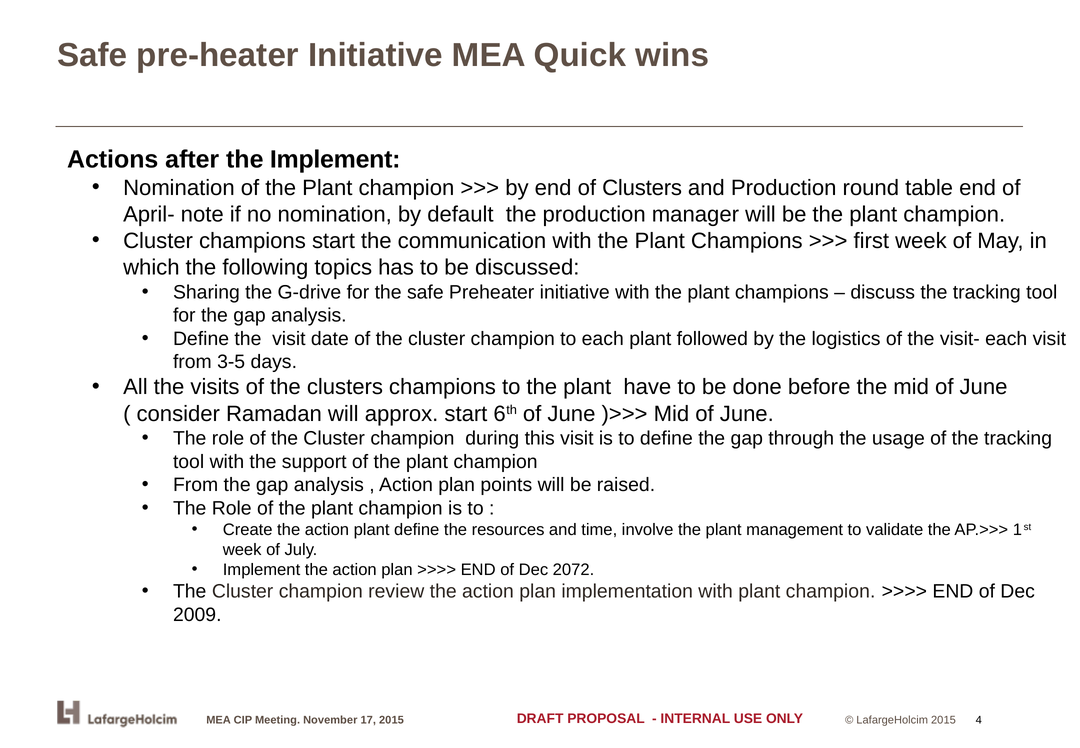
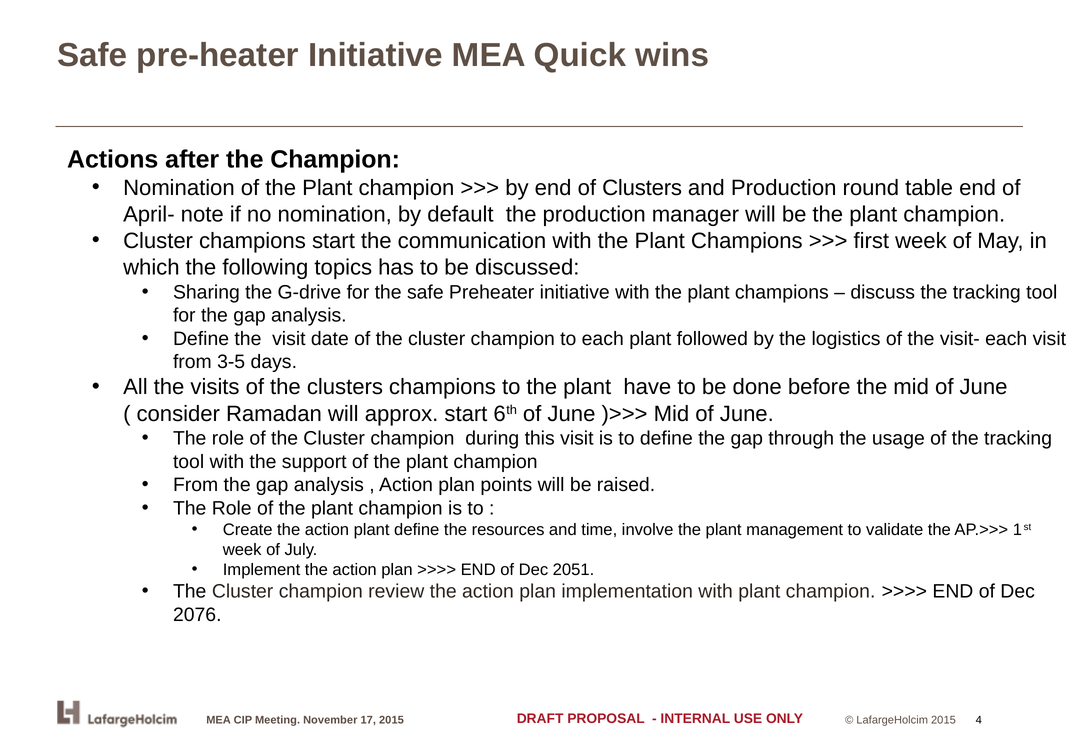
the Implement: Implement -> Champion
2072: 2072 -> 2051
2009: 2009 -> 2076
